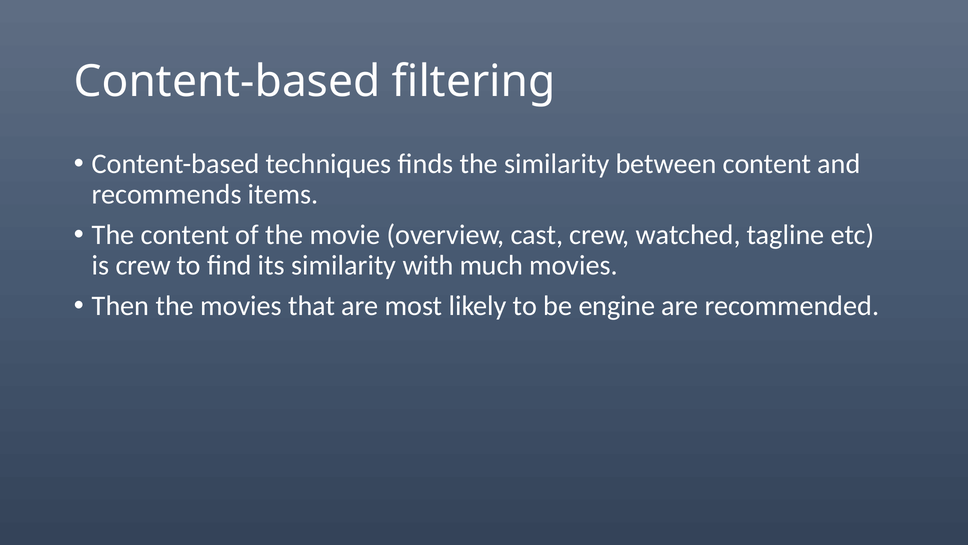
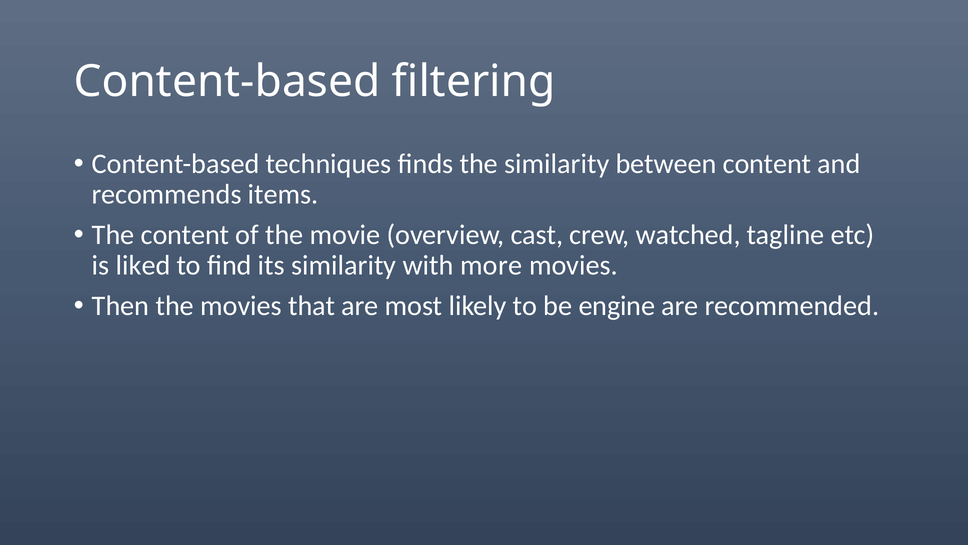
is crew: crew -> liked
much: much -> more
